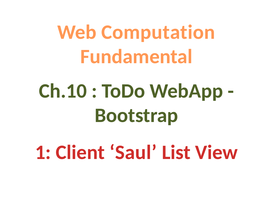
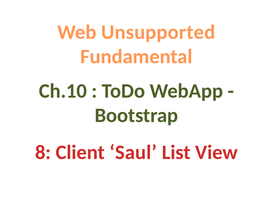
Computation: Computation -> Unsupported
1: 1 -> 8
